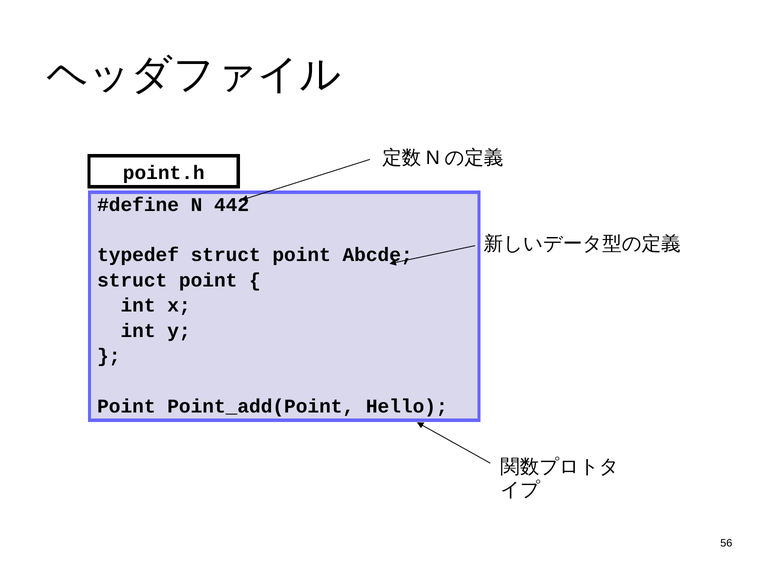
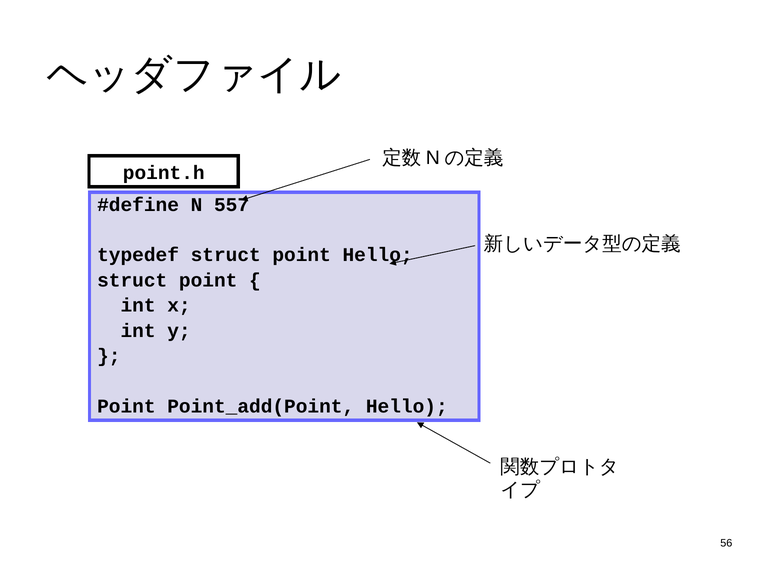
442: 442 -> 557
point Abcde: Abcde -> Hello
